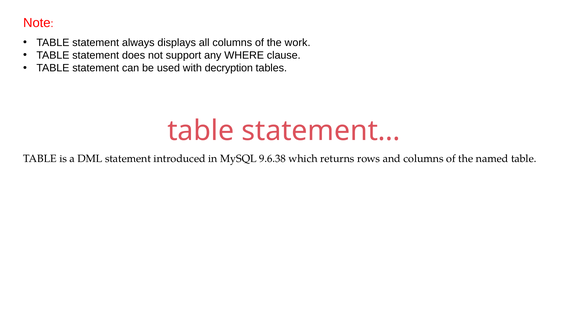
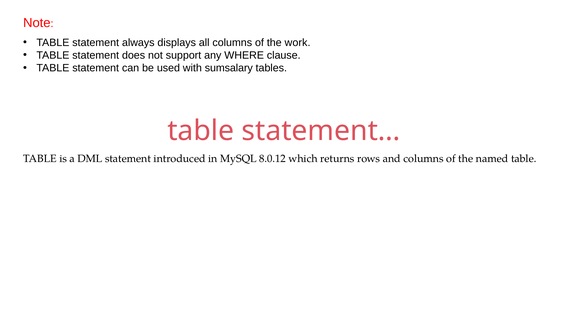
decryption: decryption -> sumsalary
9.6.38: 9.6.38 -> 8.0.12
